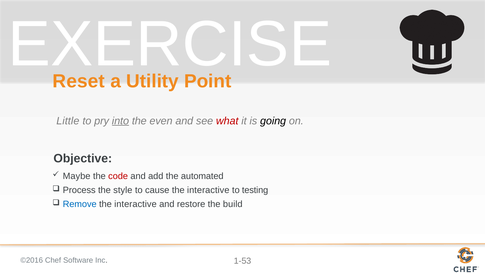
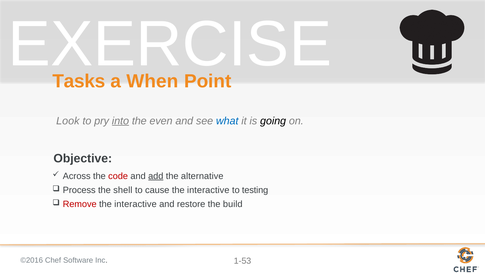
Reset: Reset -> Tasks
Utility: Utility -> When
Little: Little -> Look
what colour: red -> blue
Maybe: Maybe -> Across
add underline: none -> present
automated: automated -> alternative
style: style -> shell
Remove colour: blue -> red
